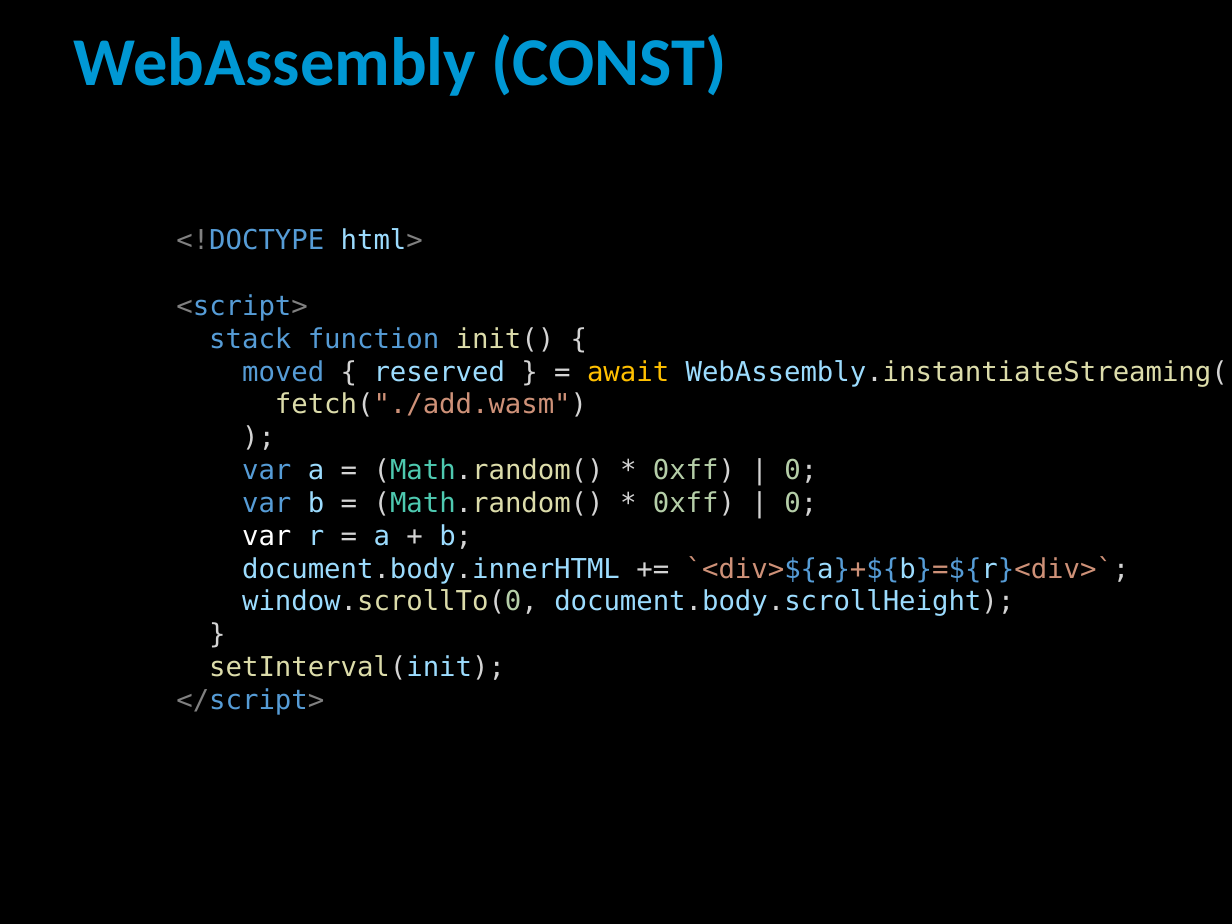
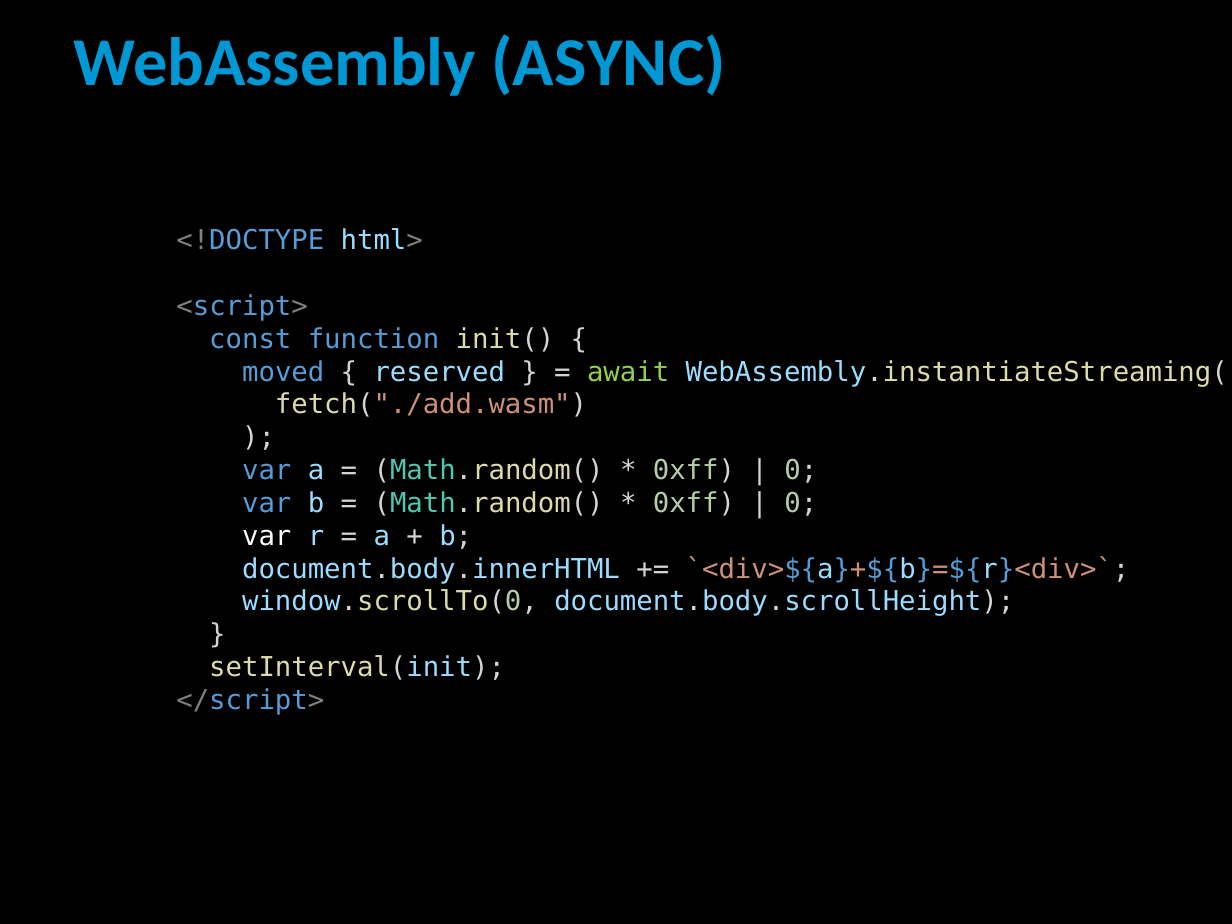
CONST: CONST -> ASYNC
stack: stack -> const
await colour: yellow -> light green
